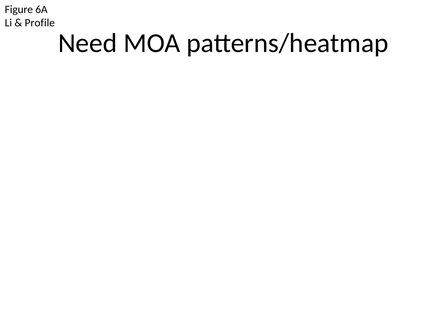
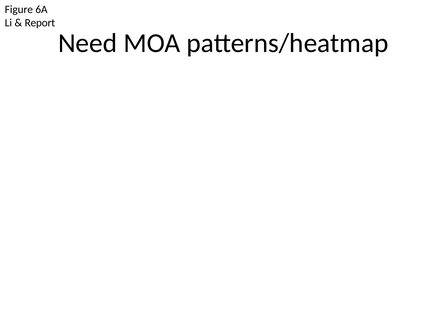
Profile: Profile -> Report
